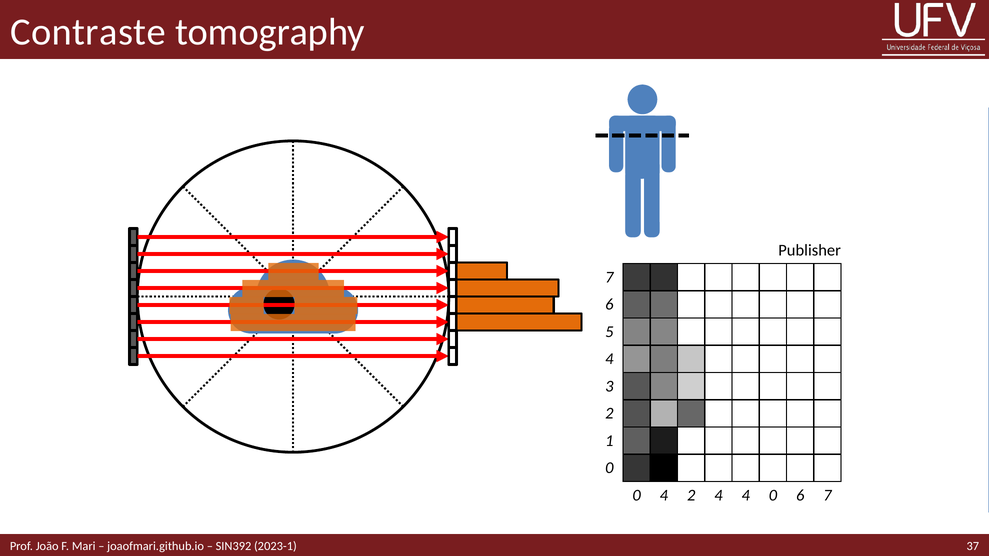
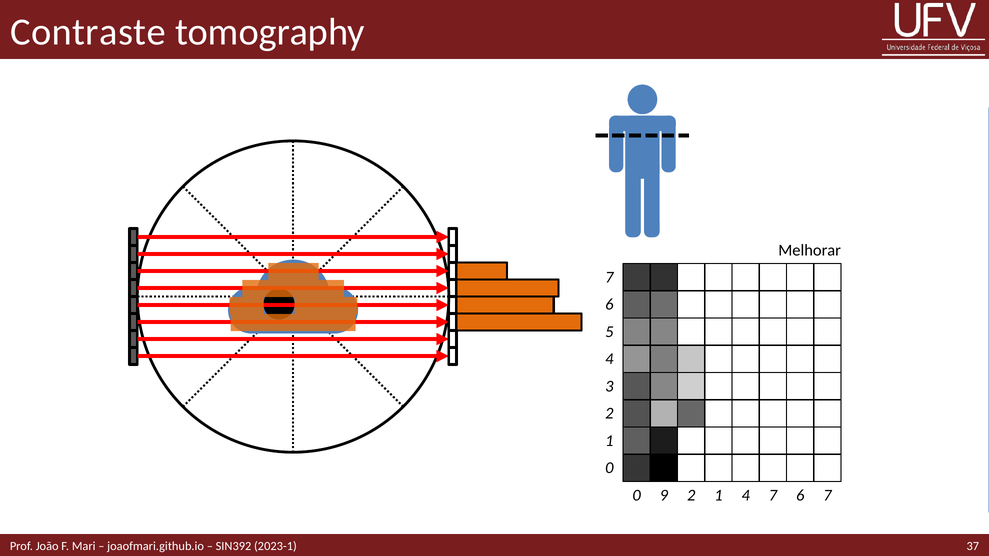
Publisher: Publisher -> Melhorar
0 4: 4 -> 9
4 at (718, 496): 4 -> 1
4 0: 0 -> 7
